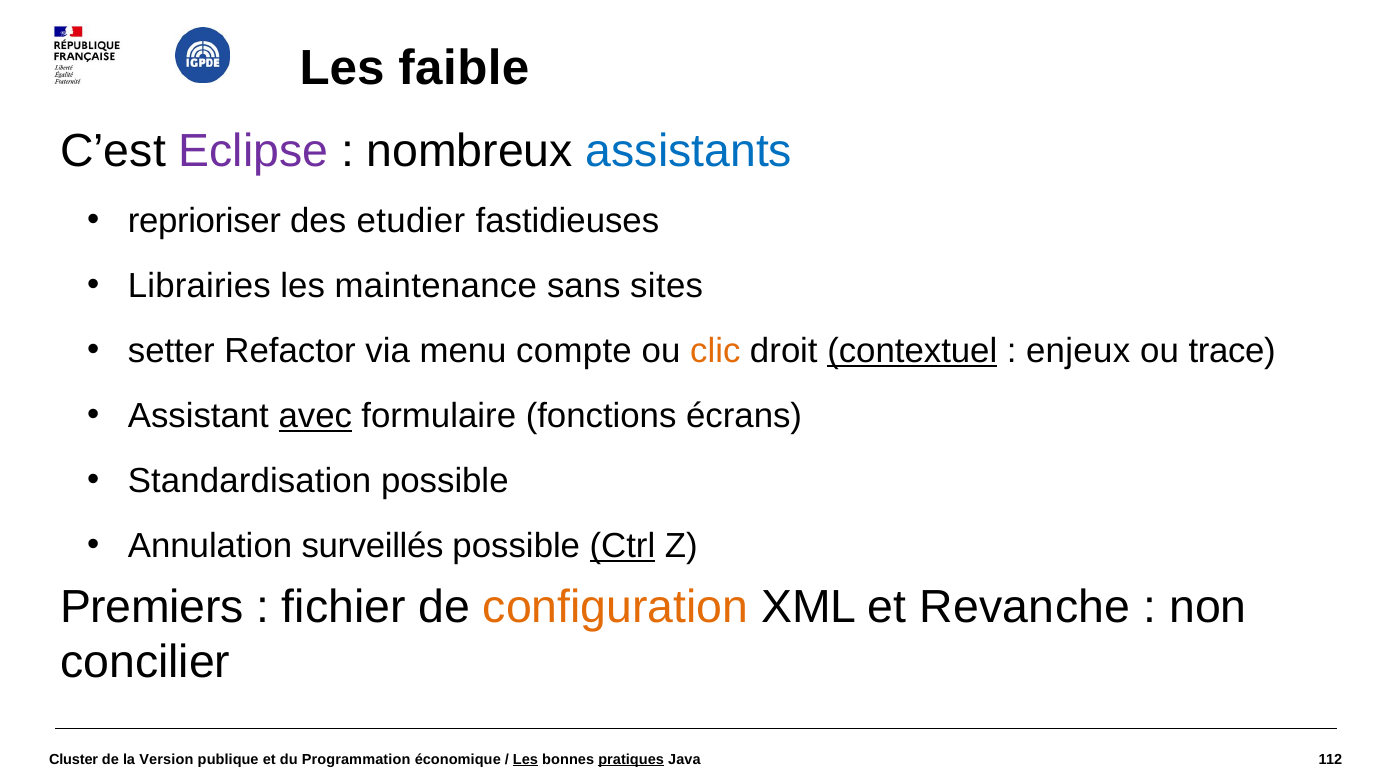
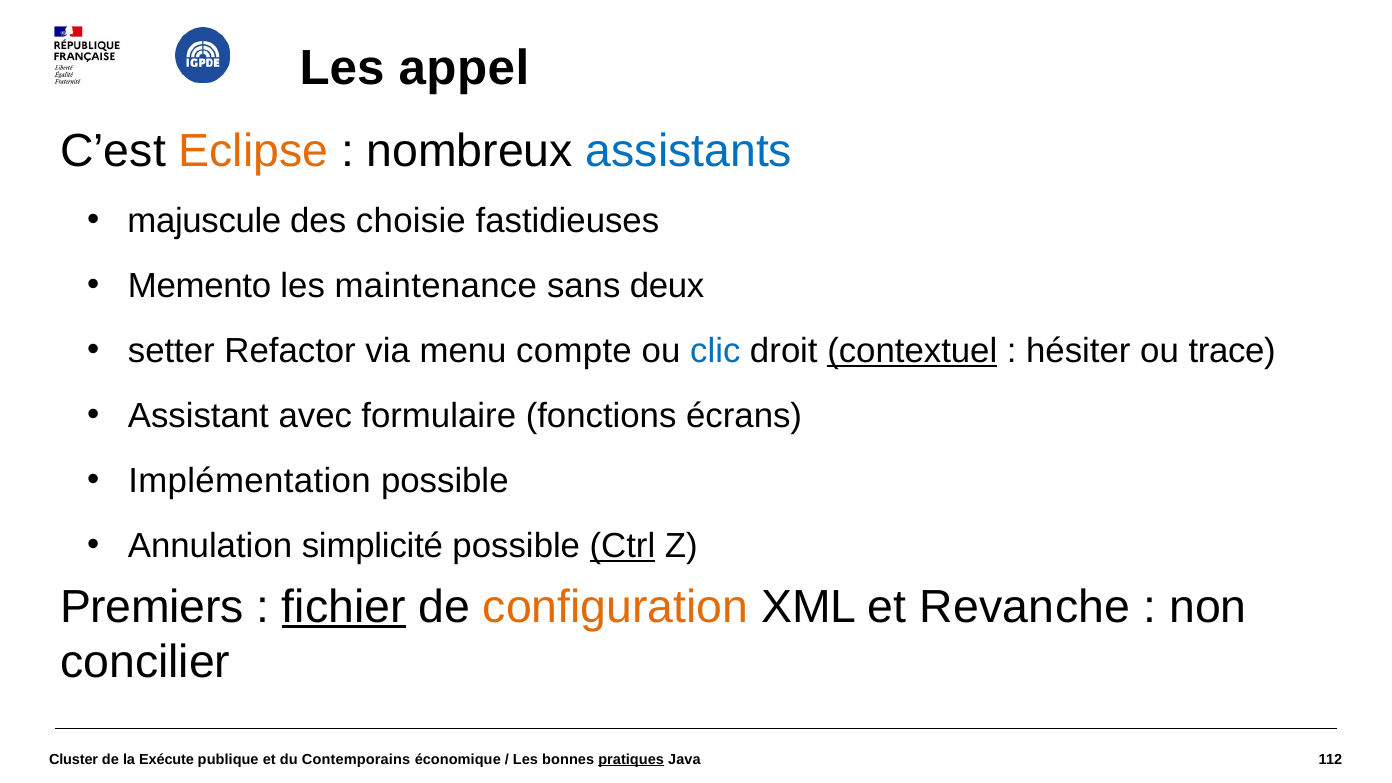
faible: faible -> appel
Eclipse colour: purple -> orange
reprioriser: reprioriser -> majuscule
etudier: etudier -> choisie
Librairies: Librairies -> Memento
sites: sites -> deux
clic colour: orange -> blue
enjeux: enjeux -> hésiter
avec underline: present -> none
Standardisation: Standardisation -> Implémentation
surveillés: surveillés -> simplicité
fichier underline: none -> present
Version: Version -> Exécute
Programmation: Programmation -> Contemporains
Les at (525, 759) underline: present -> none
